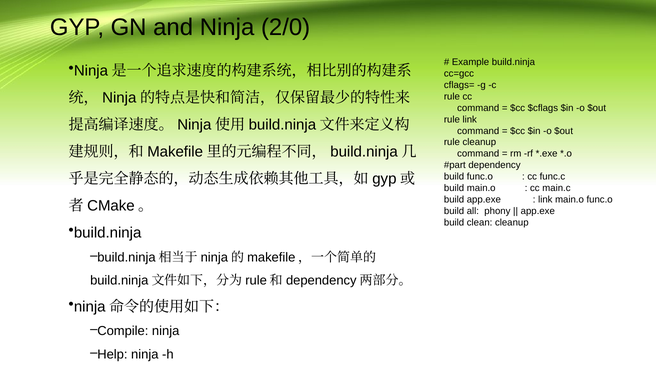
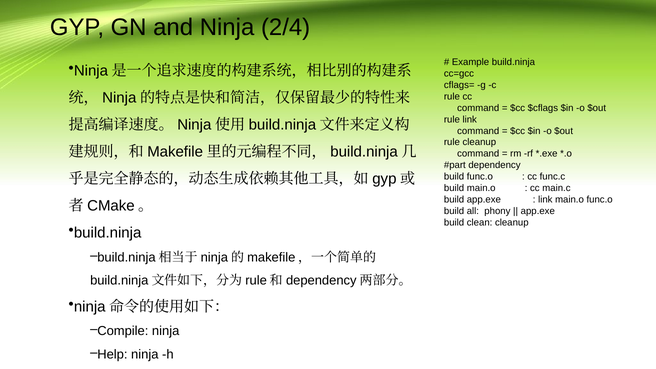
2/0: 2/0 -> 2/4
